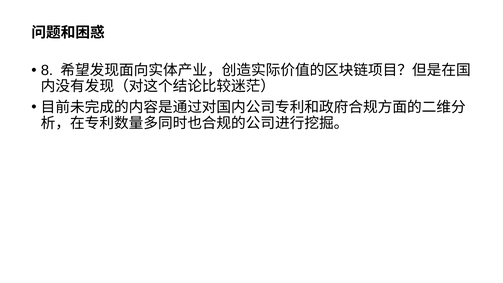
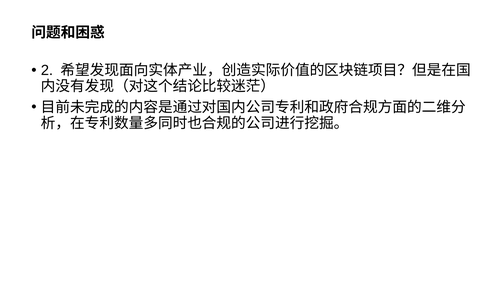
8: 8 -> 2
